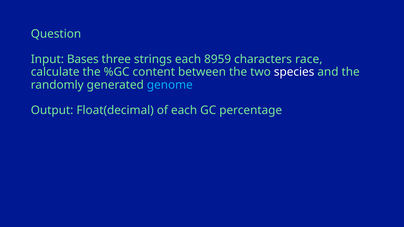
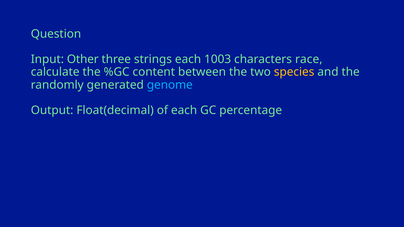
Bases: Bases -> Other
8959: 8959 -> 1003
species colour: white -> yellow
